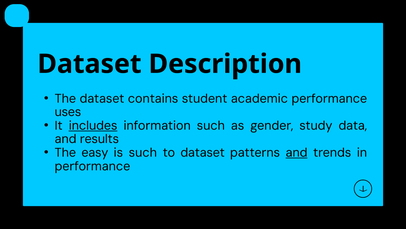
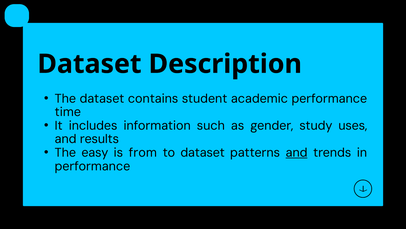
uses: uses -> time
includes underline: present -> none
data: data -> uses
is such: such -> from
